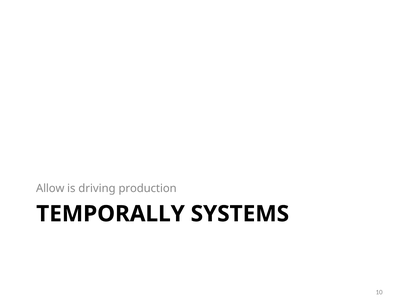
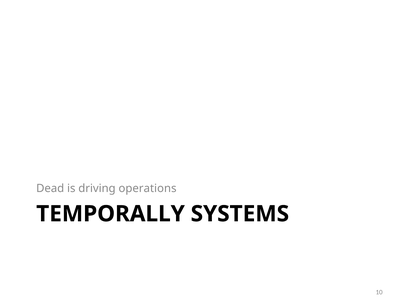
Allow: Allow -> Dead
production: production -> operations
